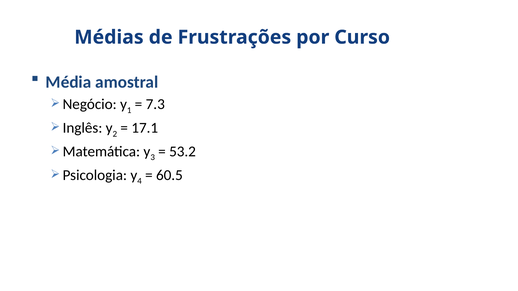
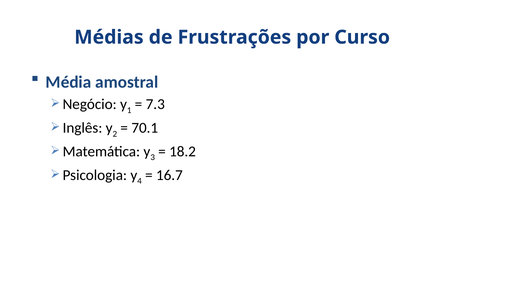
17.1: 17.1 -> 70.1
53.2: 53.2 -> 18.2
60.5: 60.5 -> 16.7
